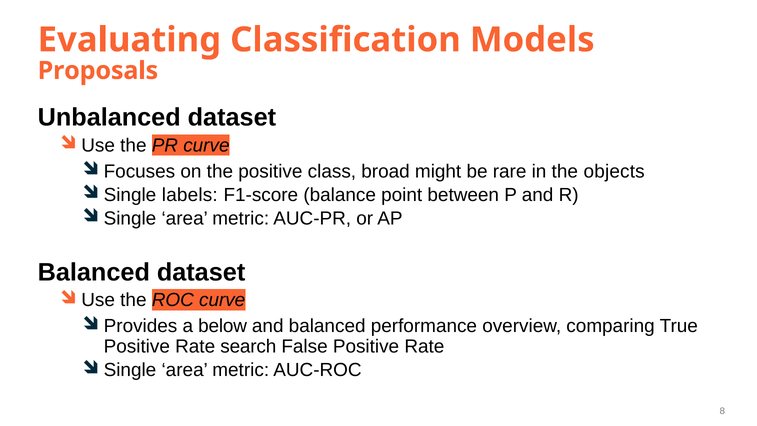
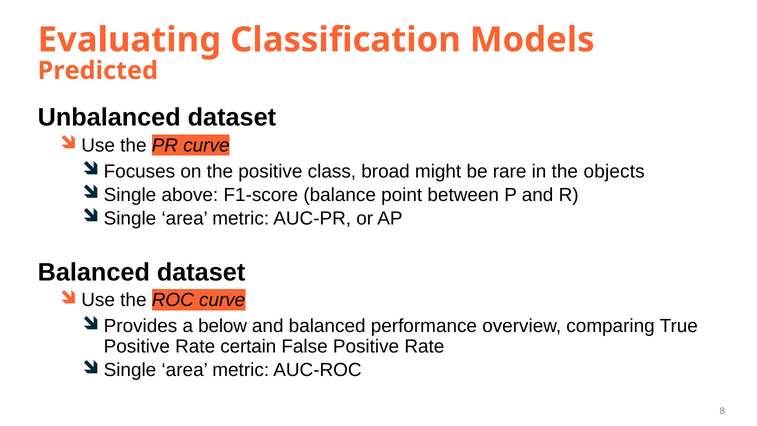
Proposals: Proposals -> Predicted
labels: labels -> above
search: search -> certain
